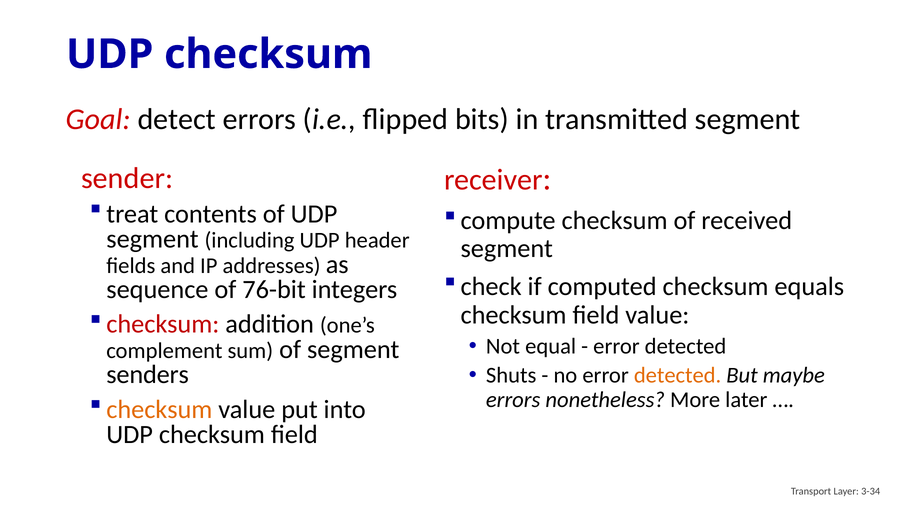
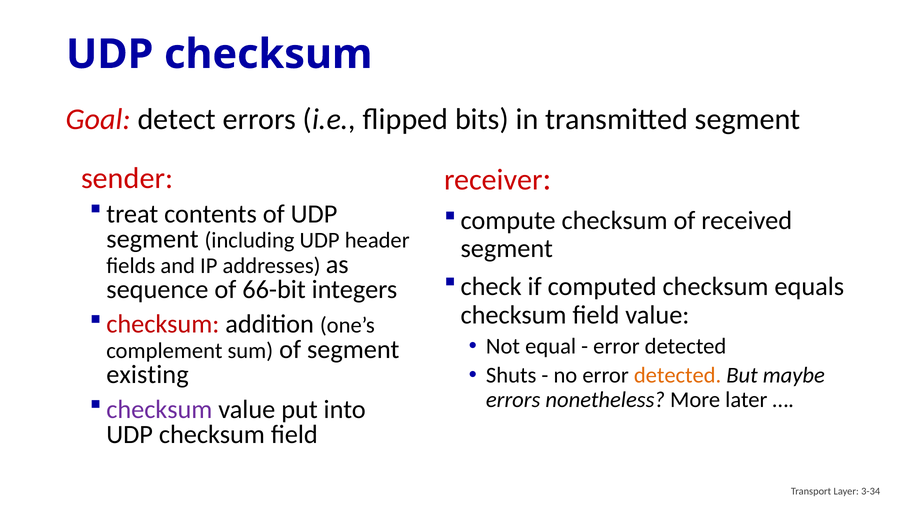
76-bit: 76-bit -> 66-bit
senders: senders -> existing
checksum at (159, 410) colour: orange -> purple
